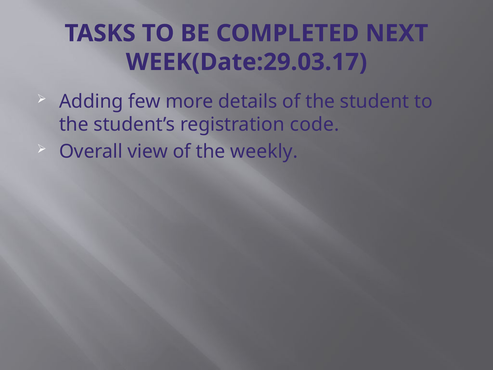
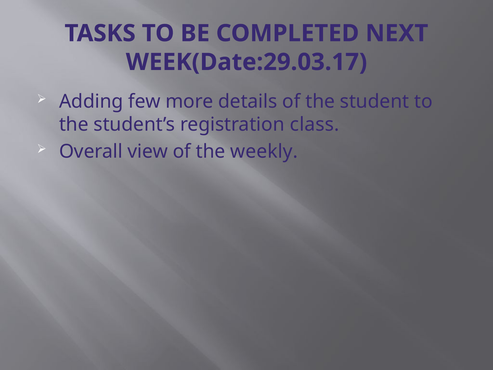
code: code -> class
